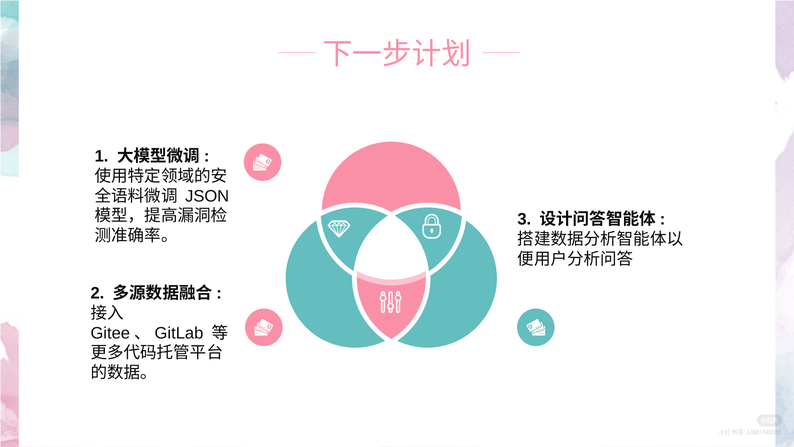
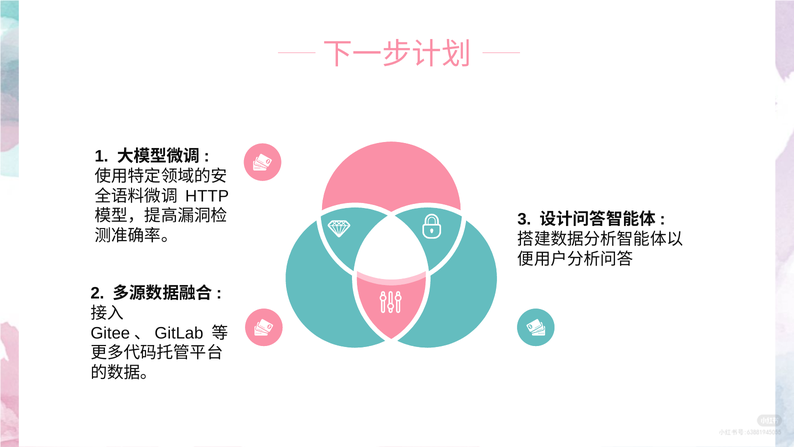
JSON: JSON -> HTTP
